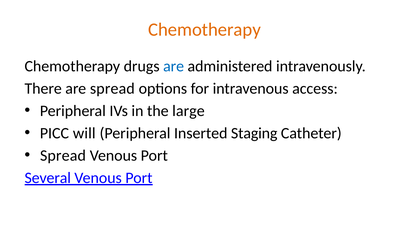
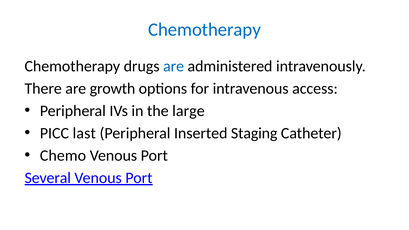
Chemotherapy at (204, 30) colour: orange -> blue
are spread: spread -> growth
will: will -> last
Spread at (63, 156): Spread -> Chemo
